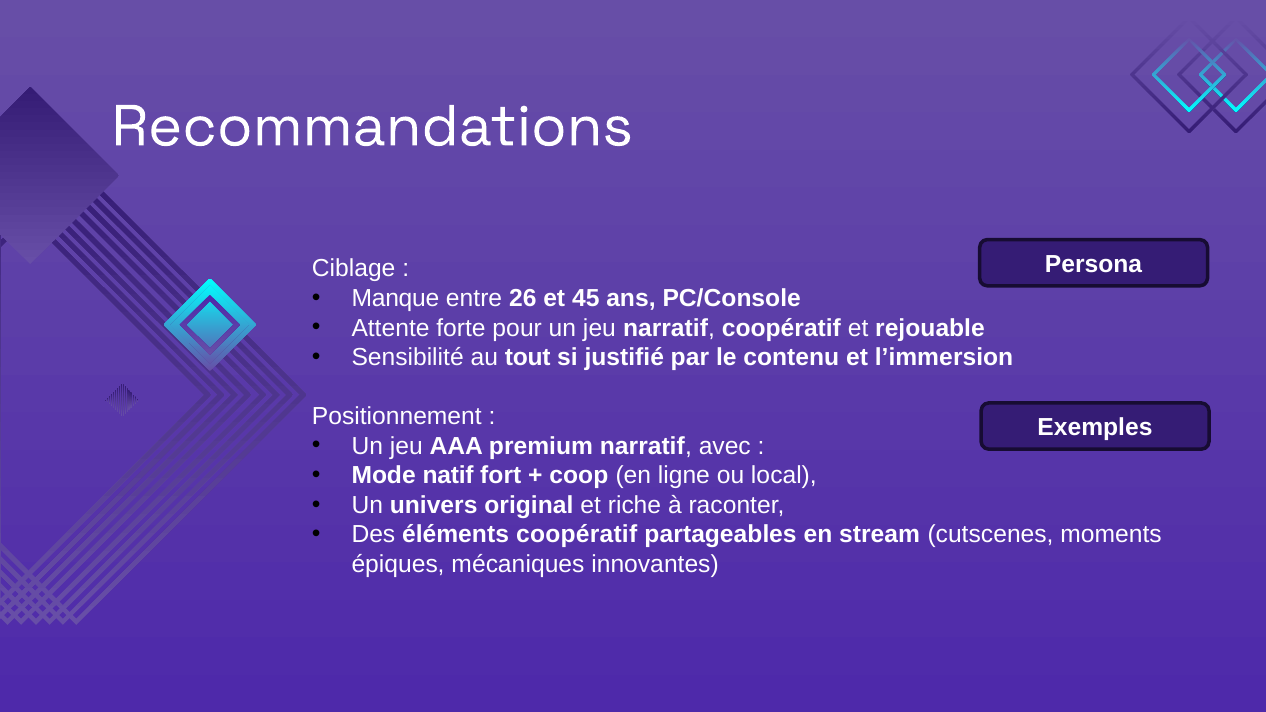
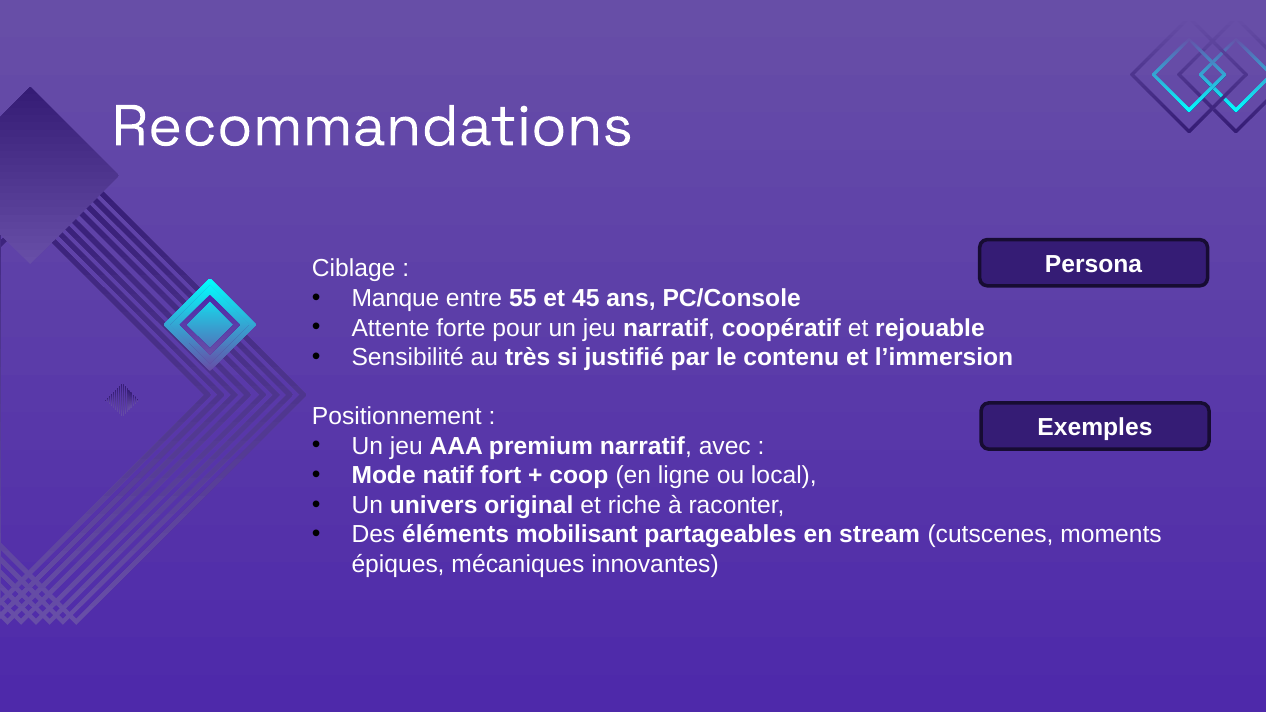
26: 26 -> 55
tout: tout -> très
éléments coopératif: coopératif -> mobilisant
